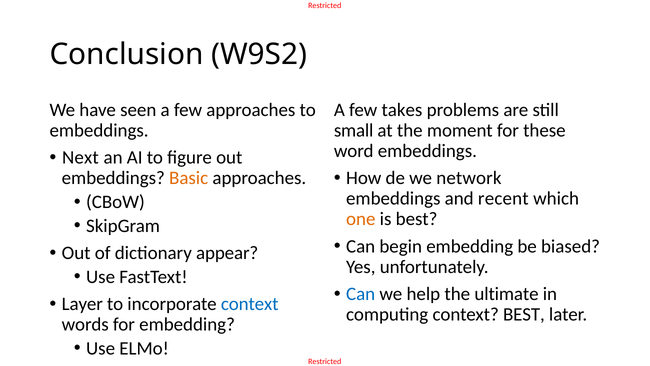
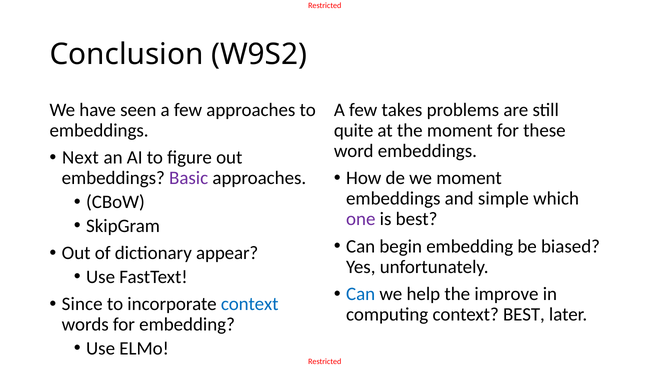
small: small -> quite
we network: network -> moment
Basic colour: orange -> purple
recent: recent -> simple
one colour: orange -> purple
ultimate: ultimate -> improve
Layer: Layer -> Since
